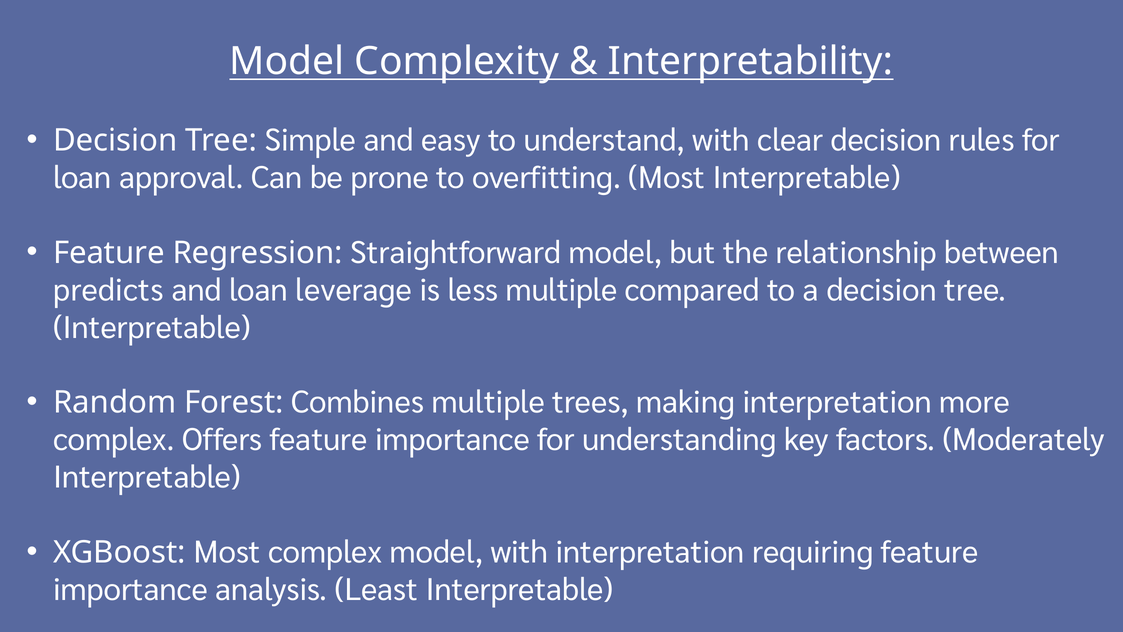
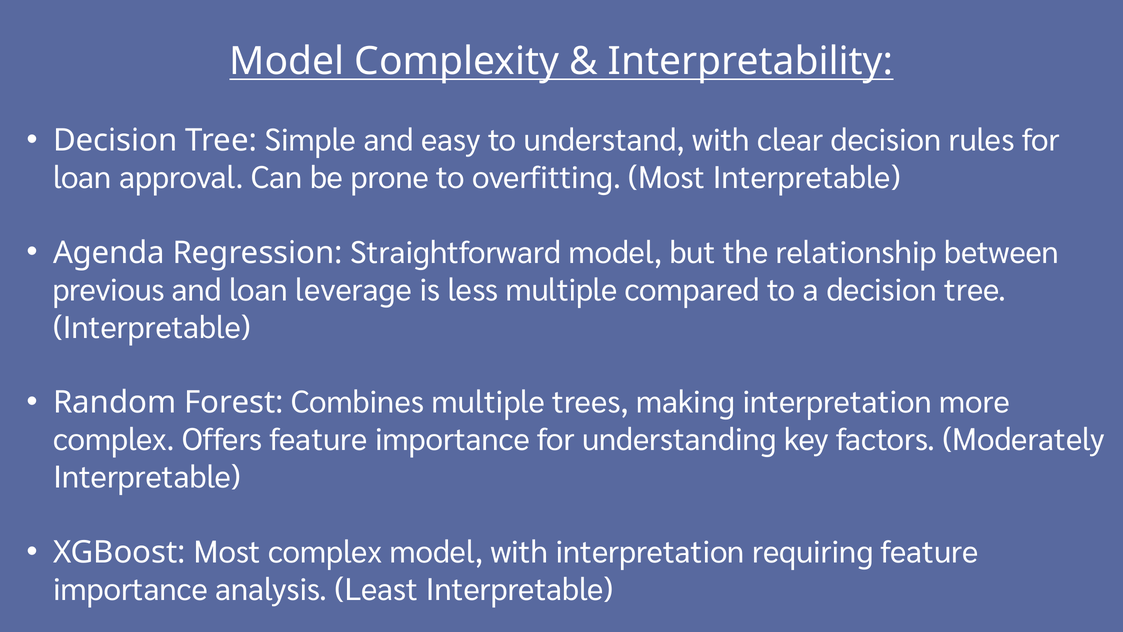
Feature at (109, 253): Feature -> Agenda
predicts: predicts -> previous
